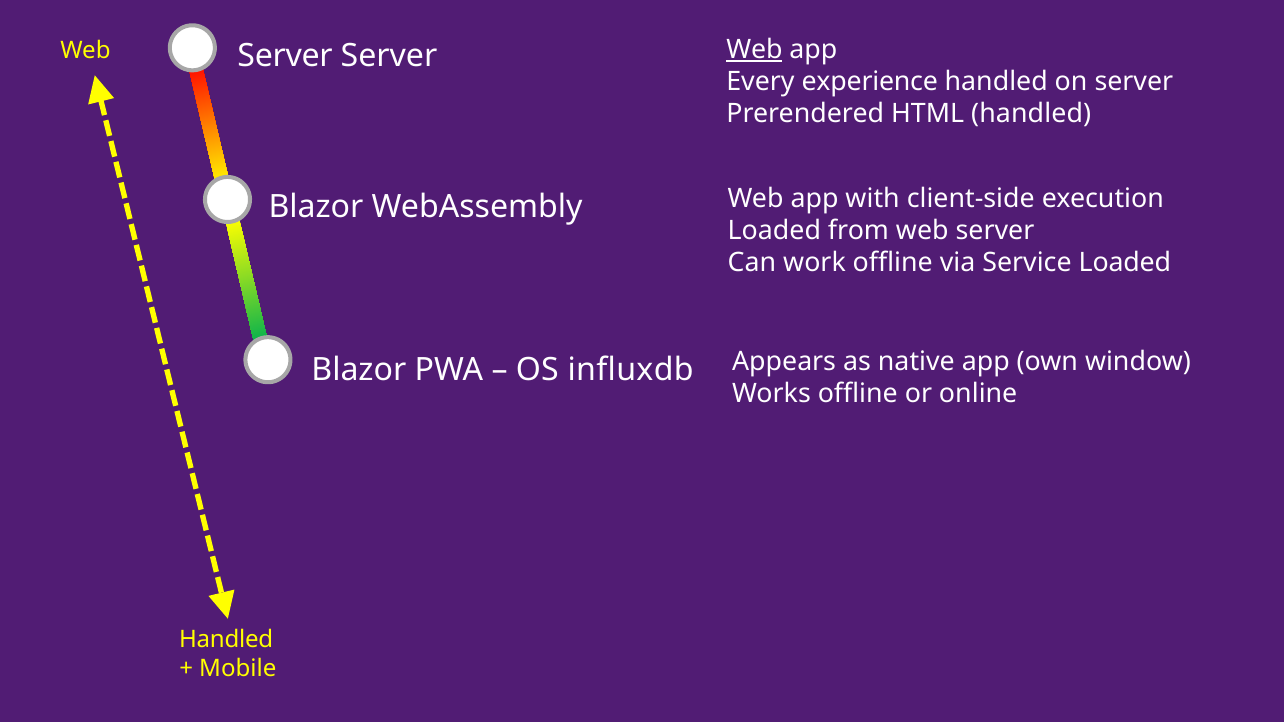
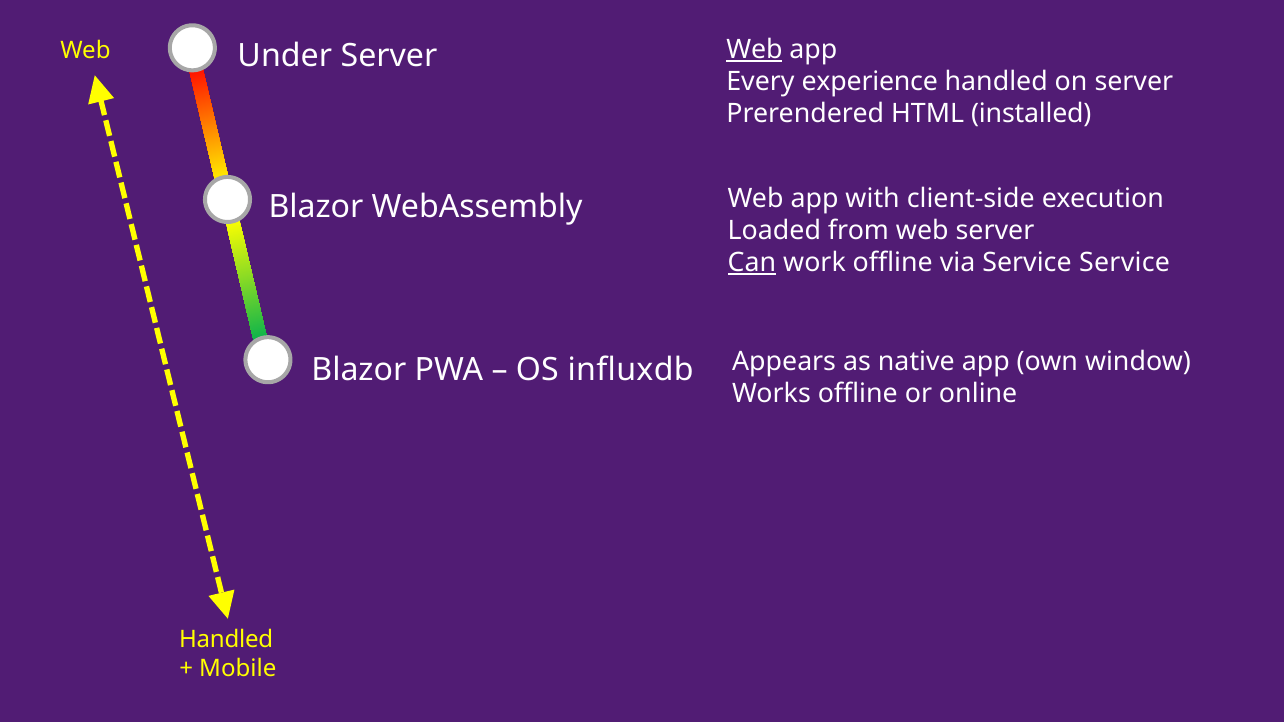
Server at (285, 56): Server -> Under
HTML handled: handled -> installed
Can underline: none -> present
Service Loaded: Loaded -> Service
